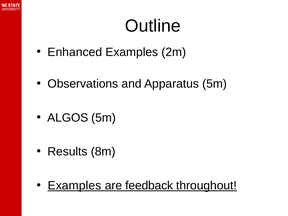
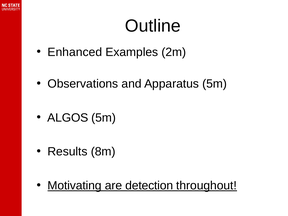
Examples at (74, 186): Examples -> Motivating
feedback: feedback -> detection
